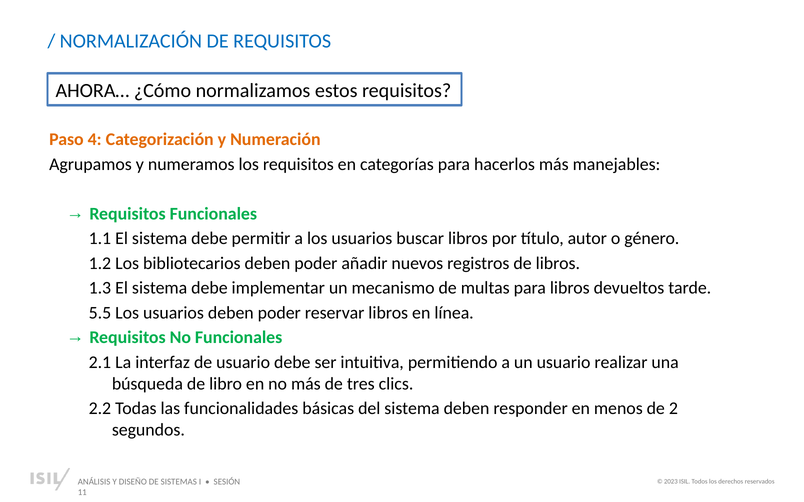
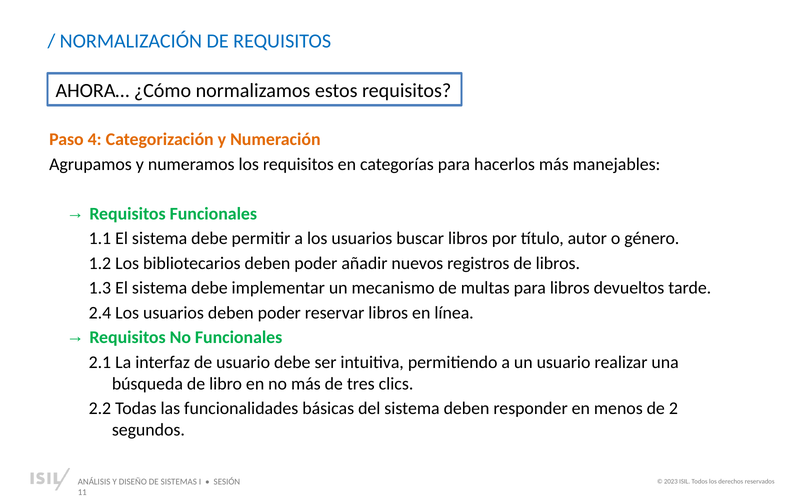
5.5: 5.5 -> 2.4
